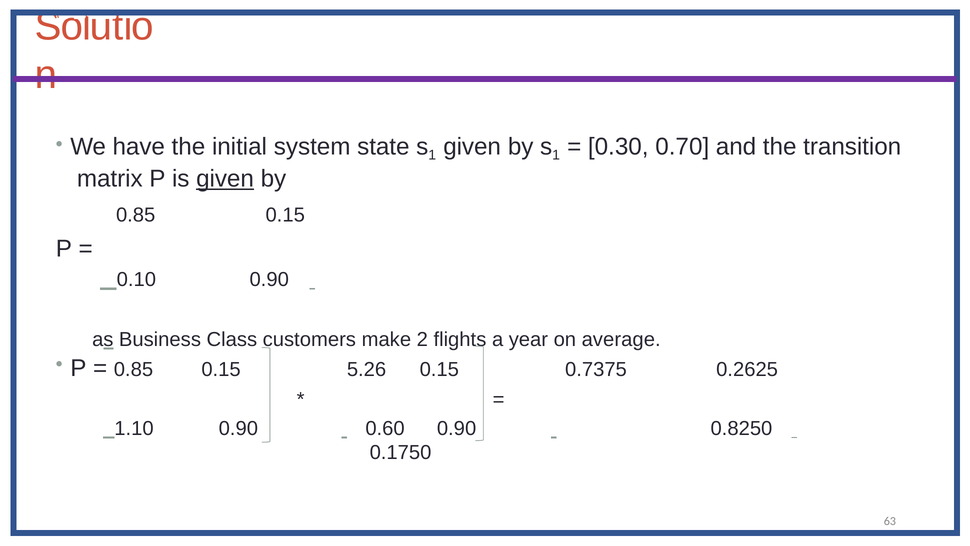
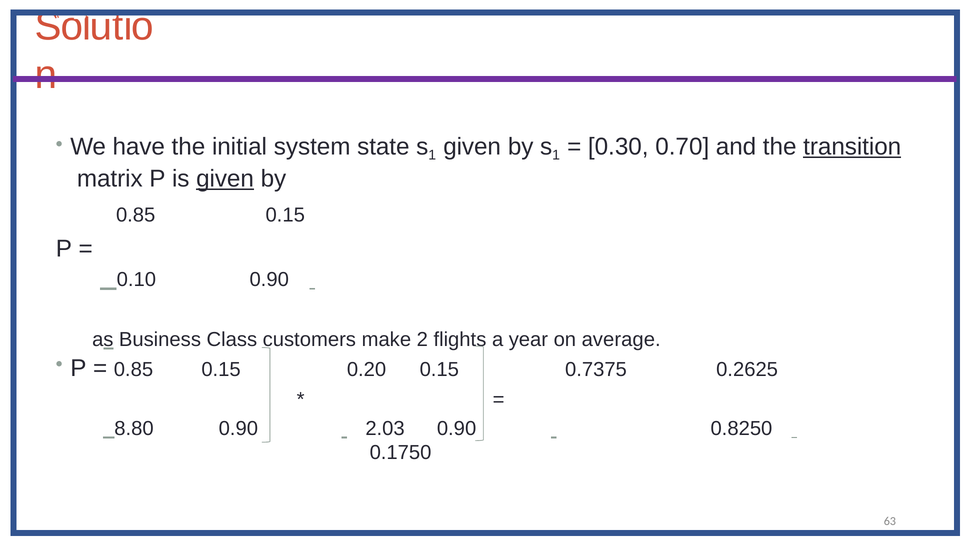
transition underline: none -> present
5.26: 5.26 -> 0.20
1.10: 1.10 -> 8.80
0.60: 0.60 -> 2.03
